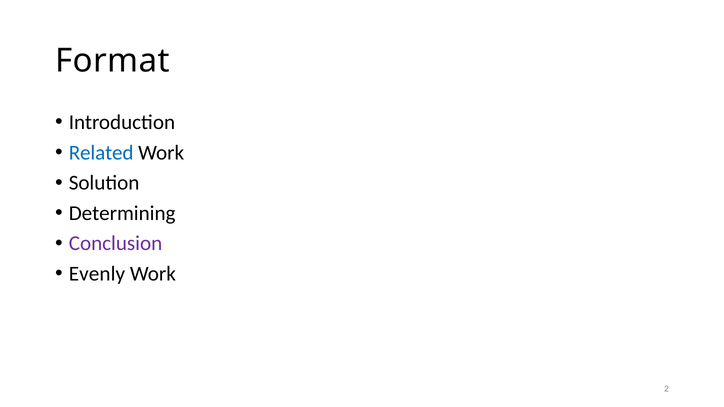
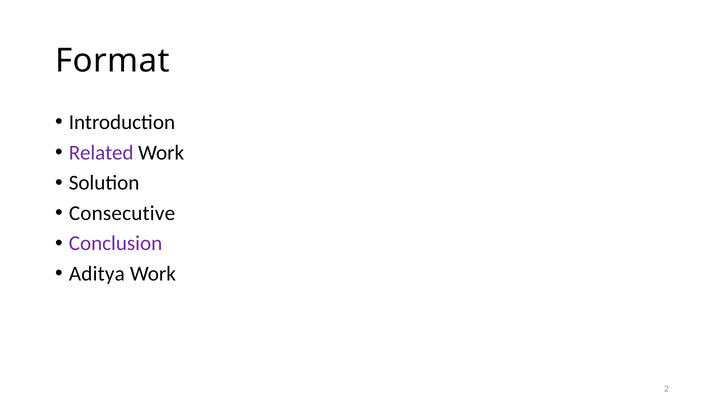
Related colour: blue -> purple
Determining: Determining -> Consecutive
Evenly: Evenly -> Aditya
